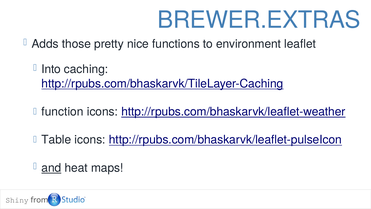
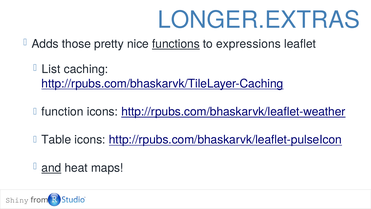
BREWER.EXTRAS: BREWER.EXTRAS -> LONGER.EXTRAS
functions underline: none -> present
environment: environment -> expressions
Into: Into -> List
